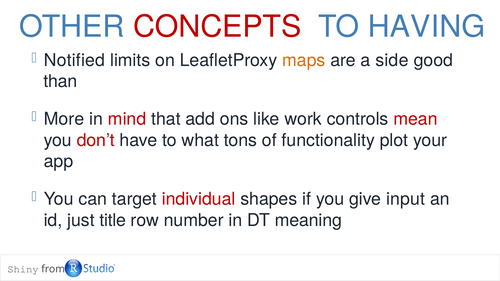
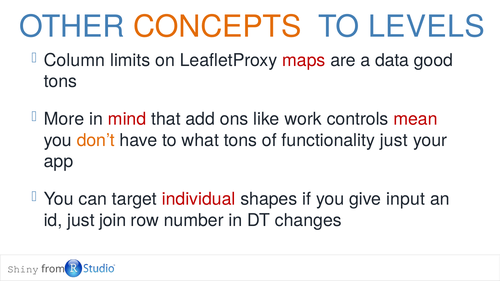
CONCEPTS colour: red -> orange
HAVING: HAVING -> LEVELS
Notified: Notified -> Column
maps colour: orange -> red
side: side -> data
than at (60, 81): than -> tons
don’t colour: red -> orange
functionality plot: plot -> just
title: title -> join
meaning: meaning -> changes
